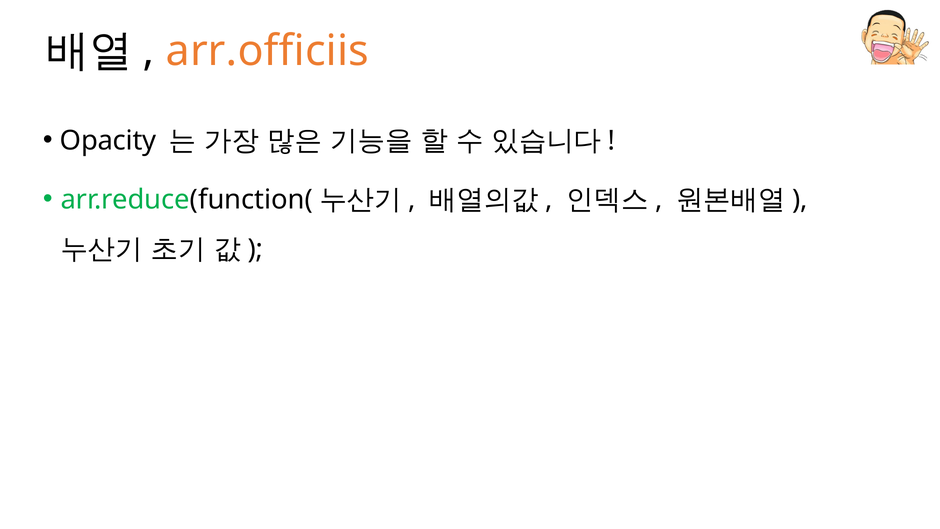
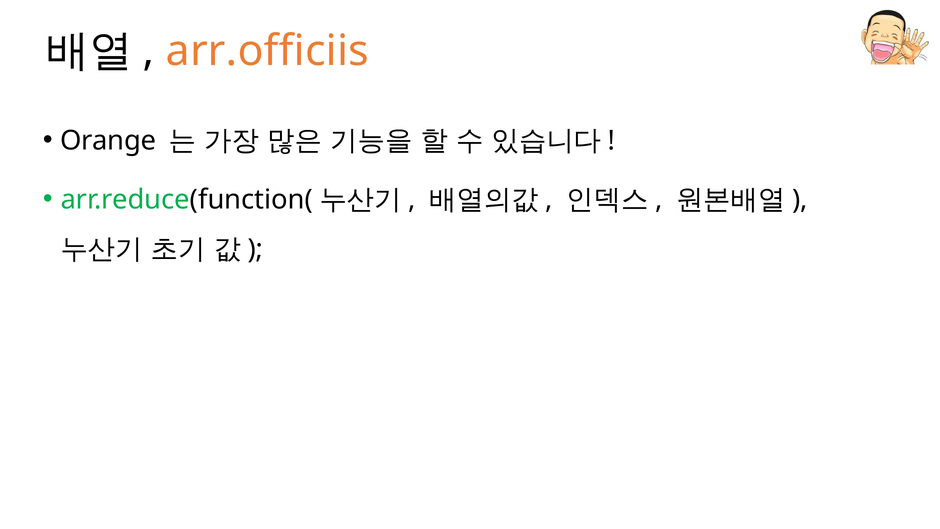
Opacity: Opacity -> Orange
